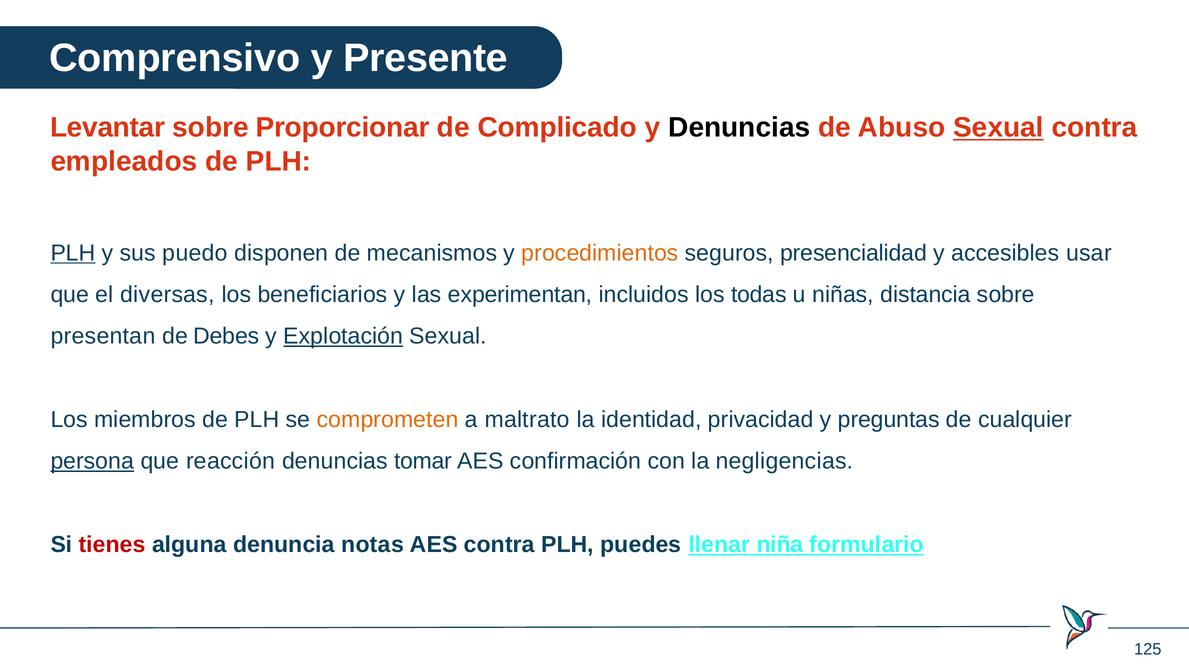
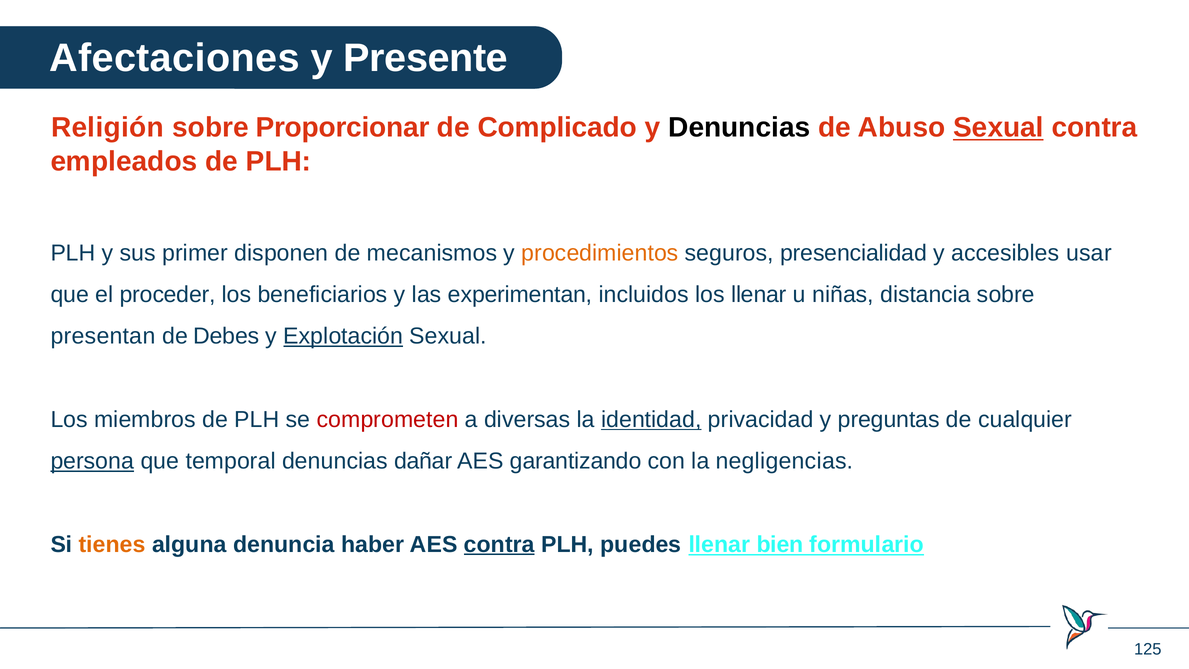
Comprensivo: Comprensivo -> Afectaciones
Levantar: Levantar -> Religión
PLH at (73, 253) underline: present -> none
puedo: puedo -> primer
diversas: diversas -> proceder
los todas: todas -> llenar
comprometen colour: orange -> red
maltrato: maltrato -> diversas
identidad underline: none -> present
reacción: reacción -> temporal
tomar: tomar -> dañar
confirmación: confirmación -> garantizando
tienes colour: red -> orange
notas: notas -> haber
contra at (499, 544) underline: none -> present
niña: niña -> bien
